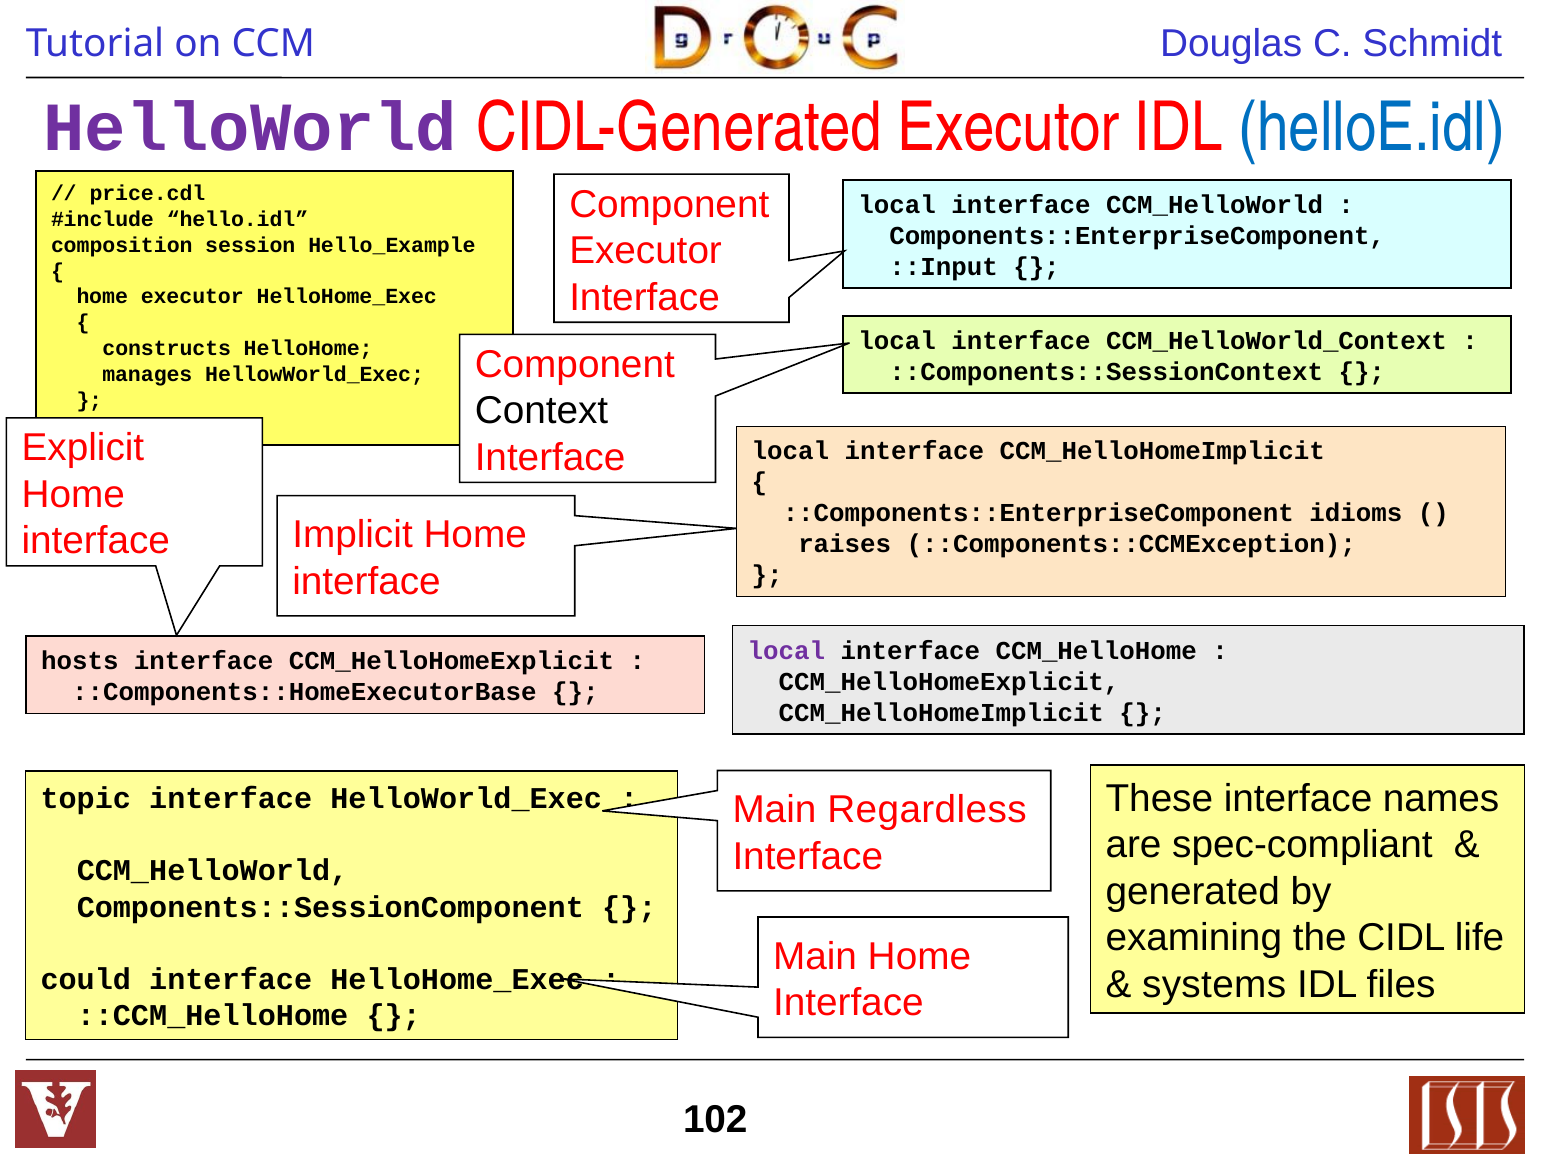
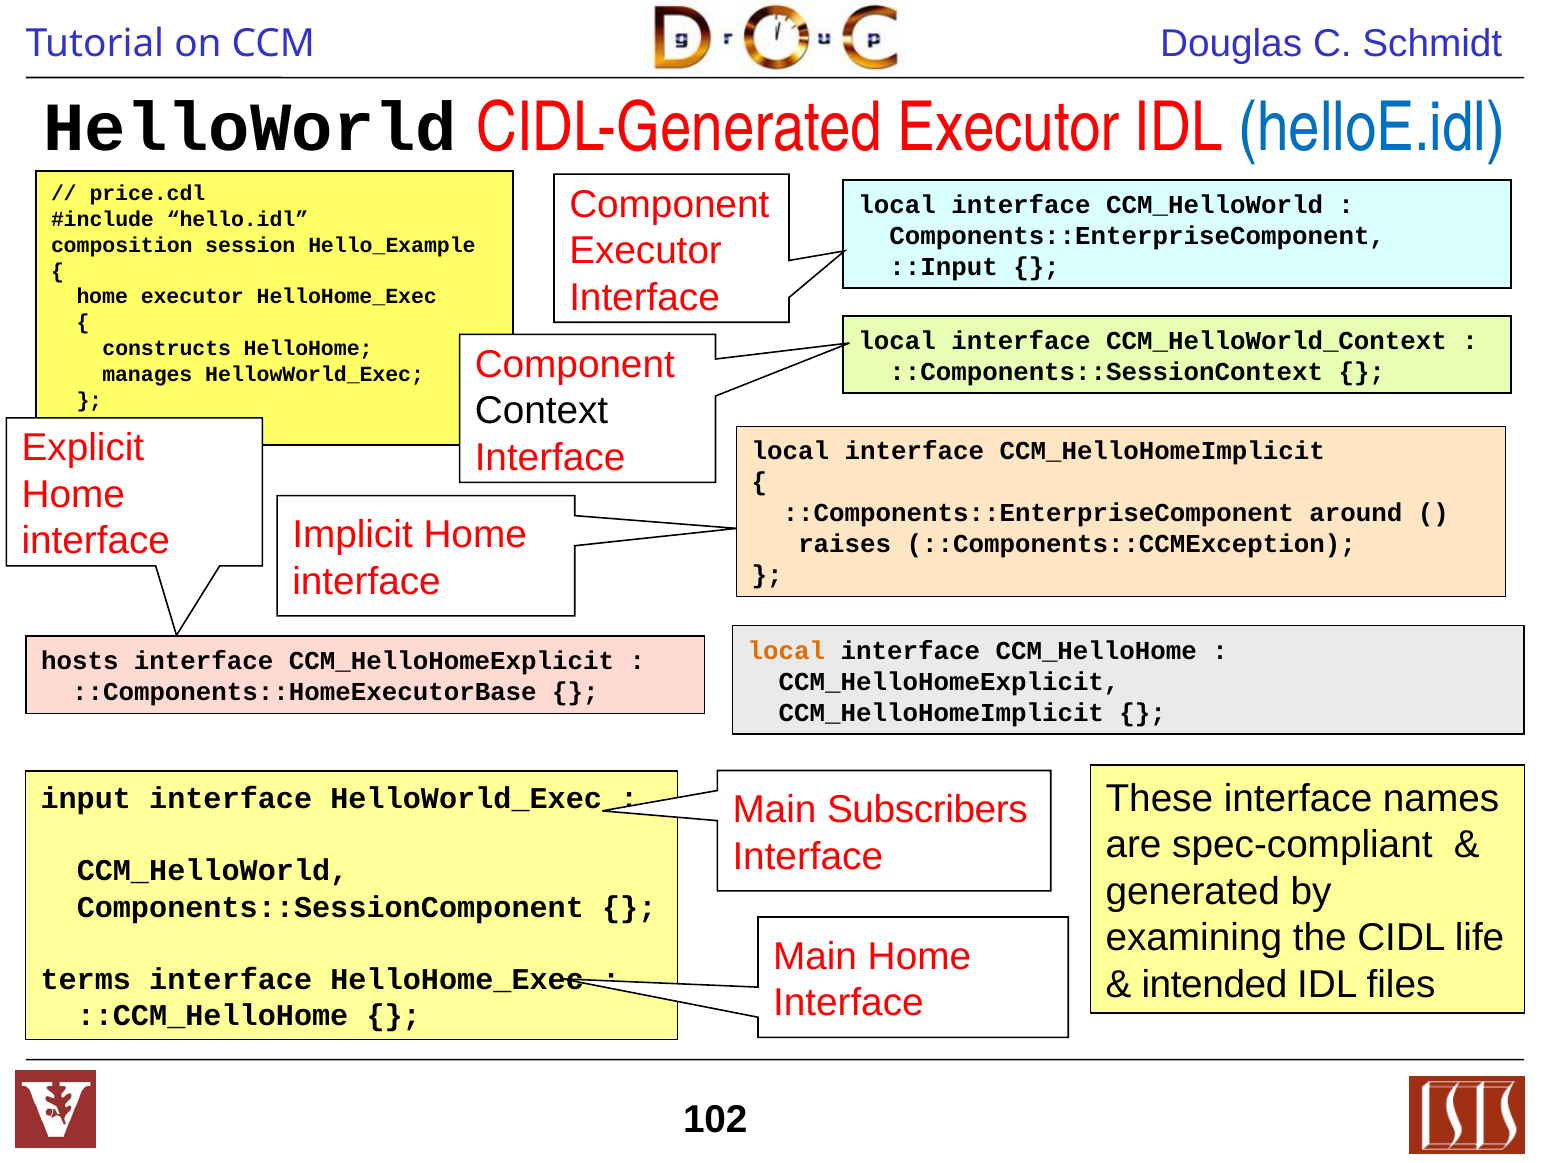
HelloWorld colour: purple -> black
idioms: idioms -> around
local at (786, 650) colour: purple -> orange
topic: topic -> input
Regardless: Regardless -> Subscribers
systems: systems -> intended
could: could -> terms
